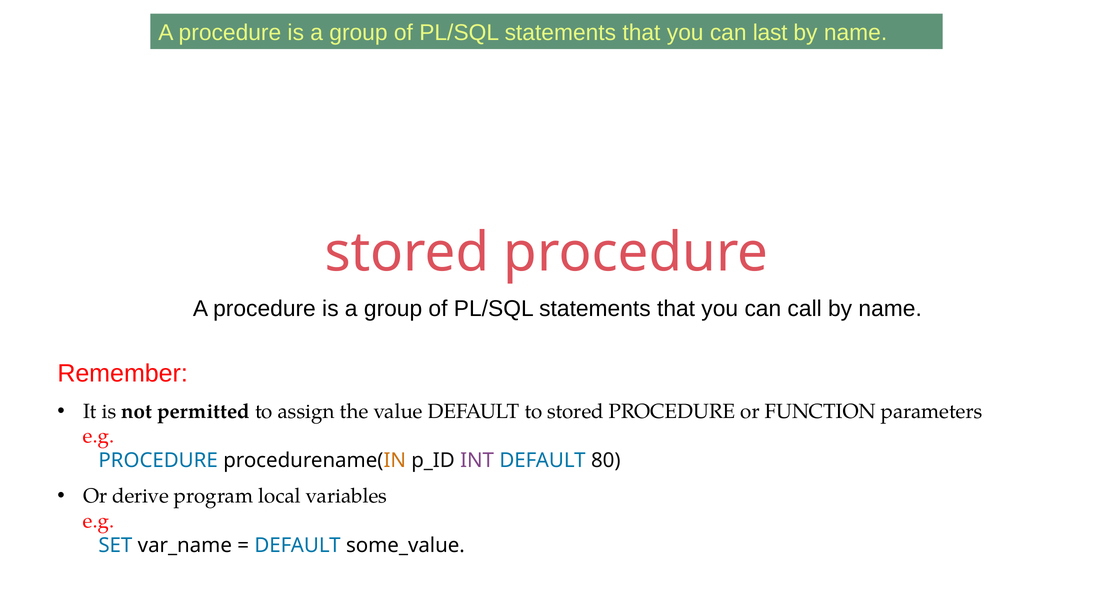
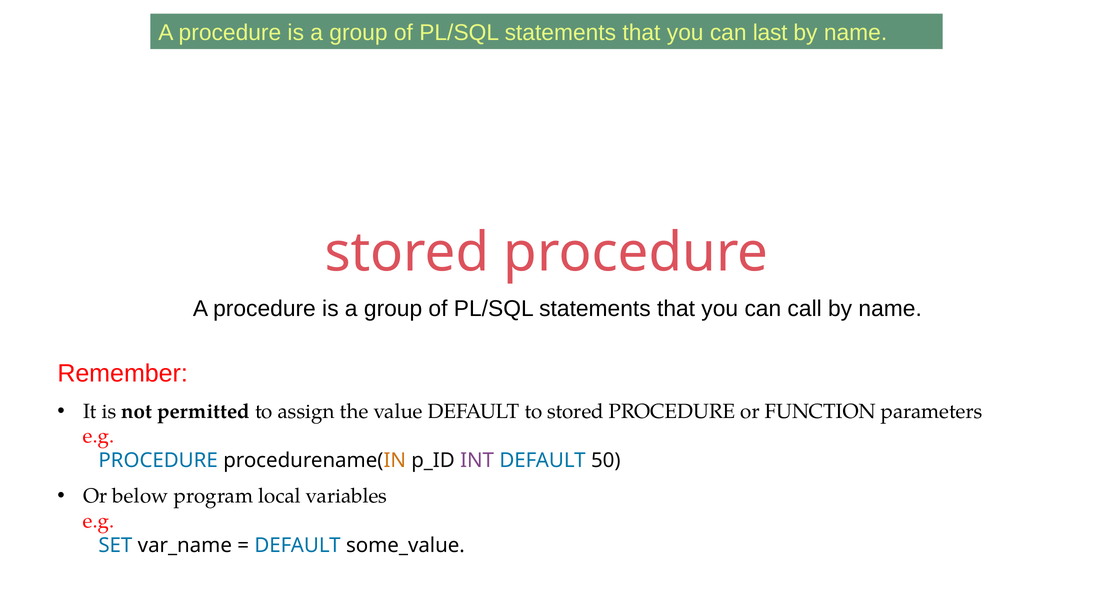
80: 80 -> 50
derive: derive -> below
